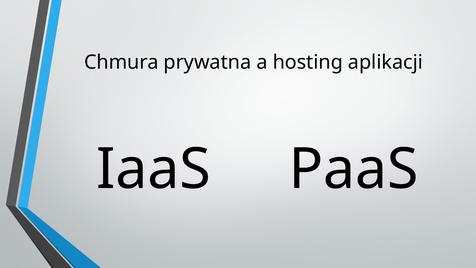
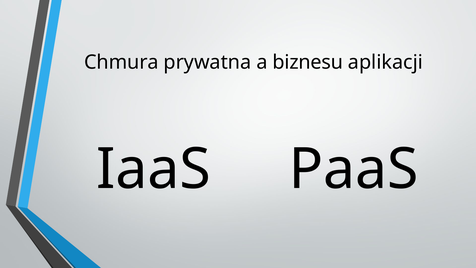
hosting: hosting -> biznesu
